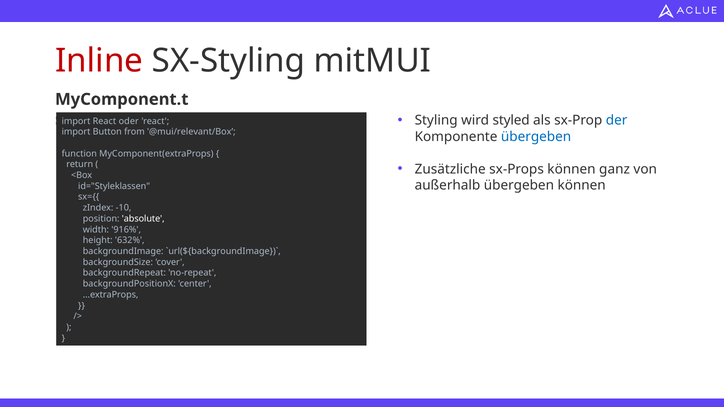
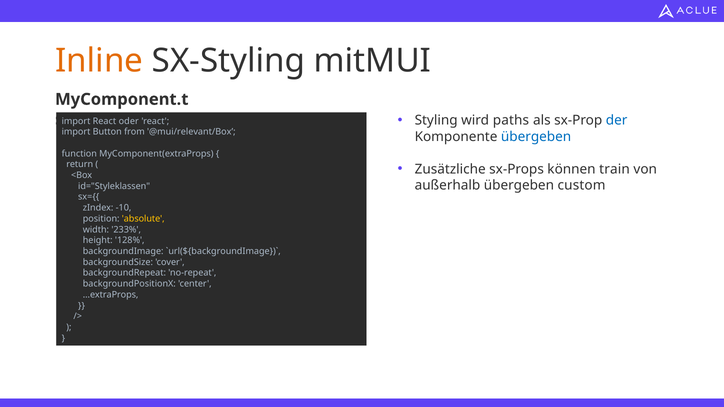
Inline colour: red -> orange
styled: styled -> paths
ganz: ganz -> train
übergeben können: können -> custom
absolute colour: white -> yellow
916%: 916% -> 233%
632%: 632% -> 128%
